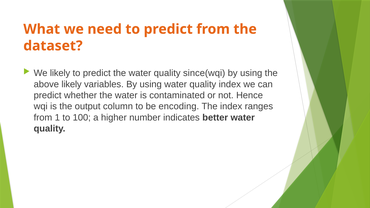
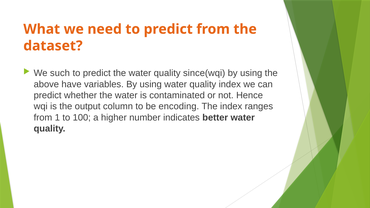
We likely: likely -> such
above likely: likely -> have
